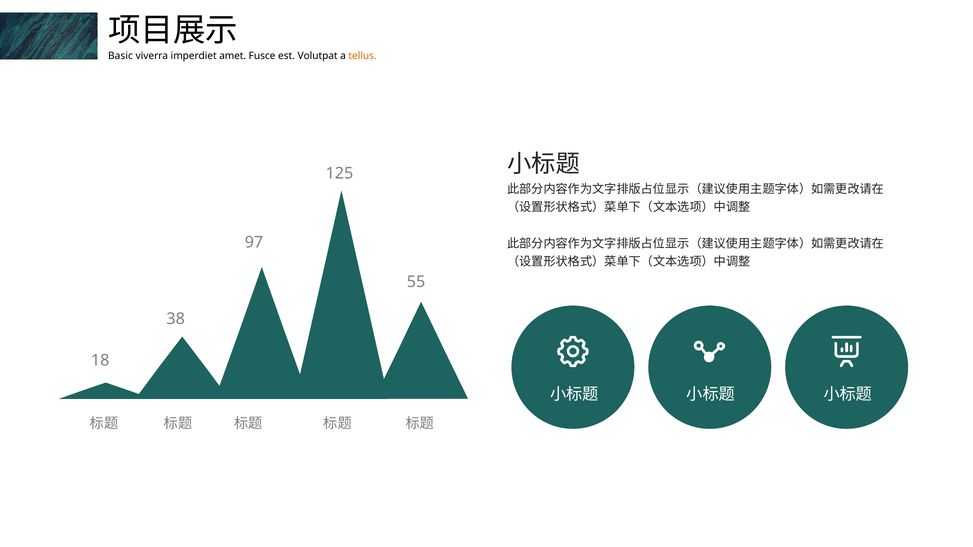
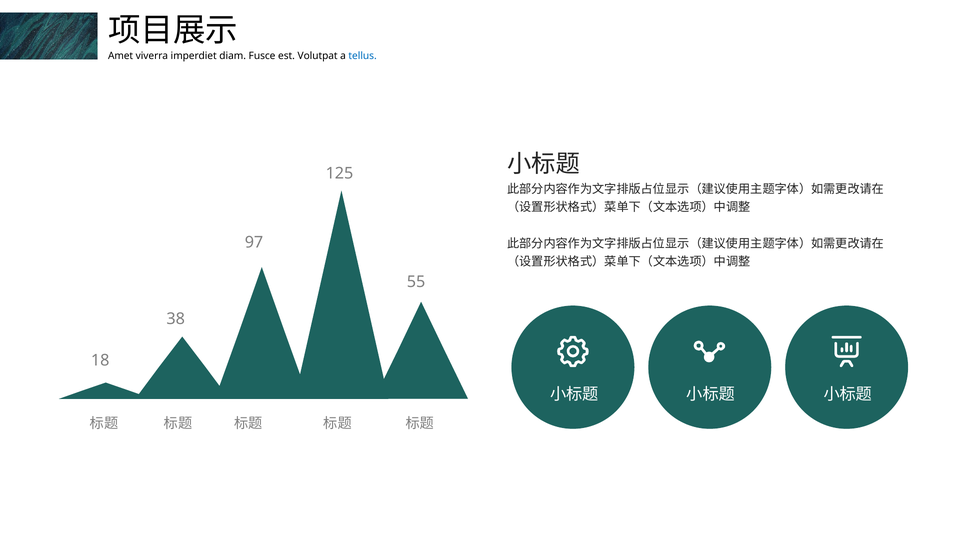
Basic: Basic -> Amet
amet: amet -> diam
tellus colour: orange -> blue
